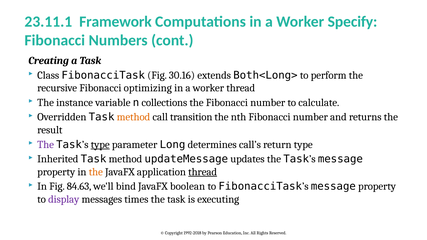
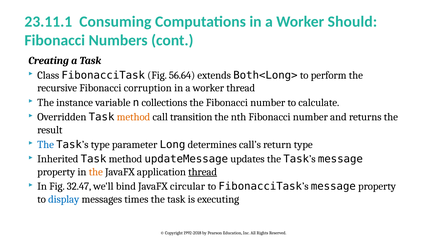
Framework: Framework -> Consuming
Specify: Specify -> Should
30.16: 30.16 -> 56.64
optimizing: optimizing -> corruption
The at (46, 145) colour: purple -> blue
type at (100, 145) underline: present -> none
84.63: 84.63 -> 32.47
boolean: boolean -> circular
display colour: purple -> blue
